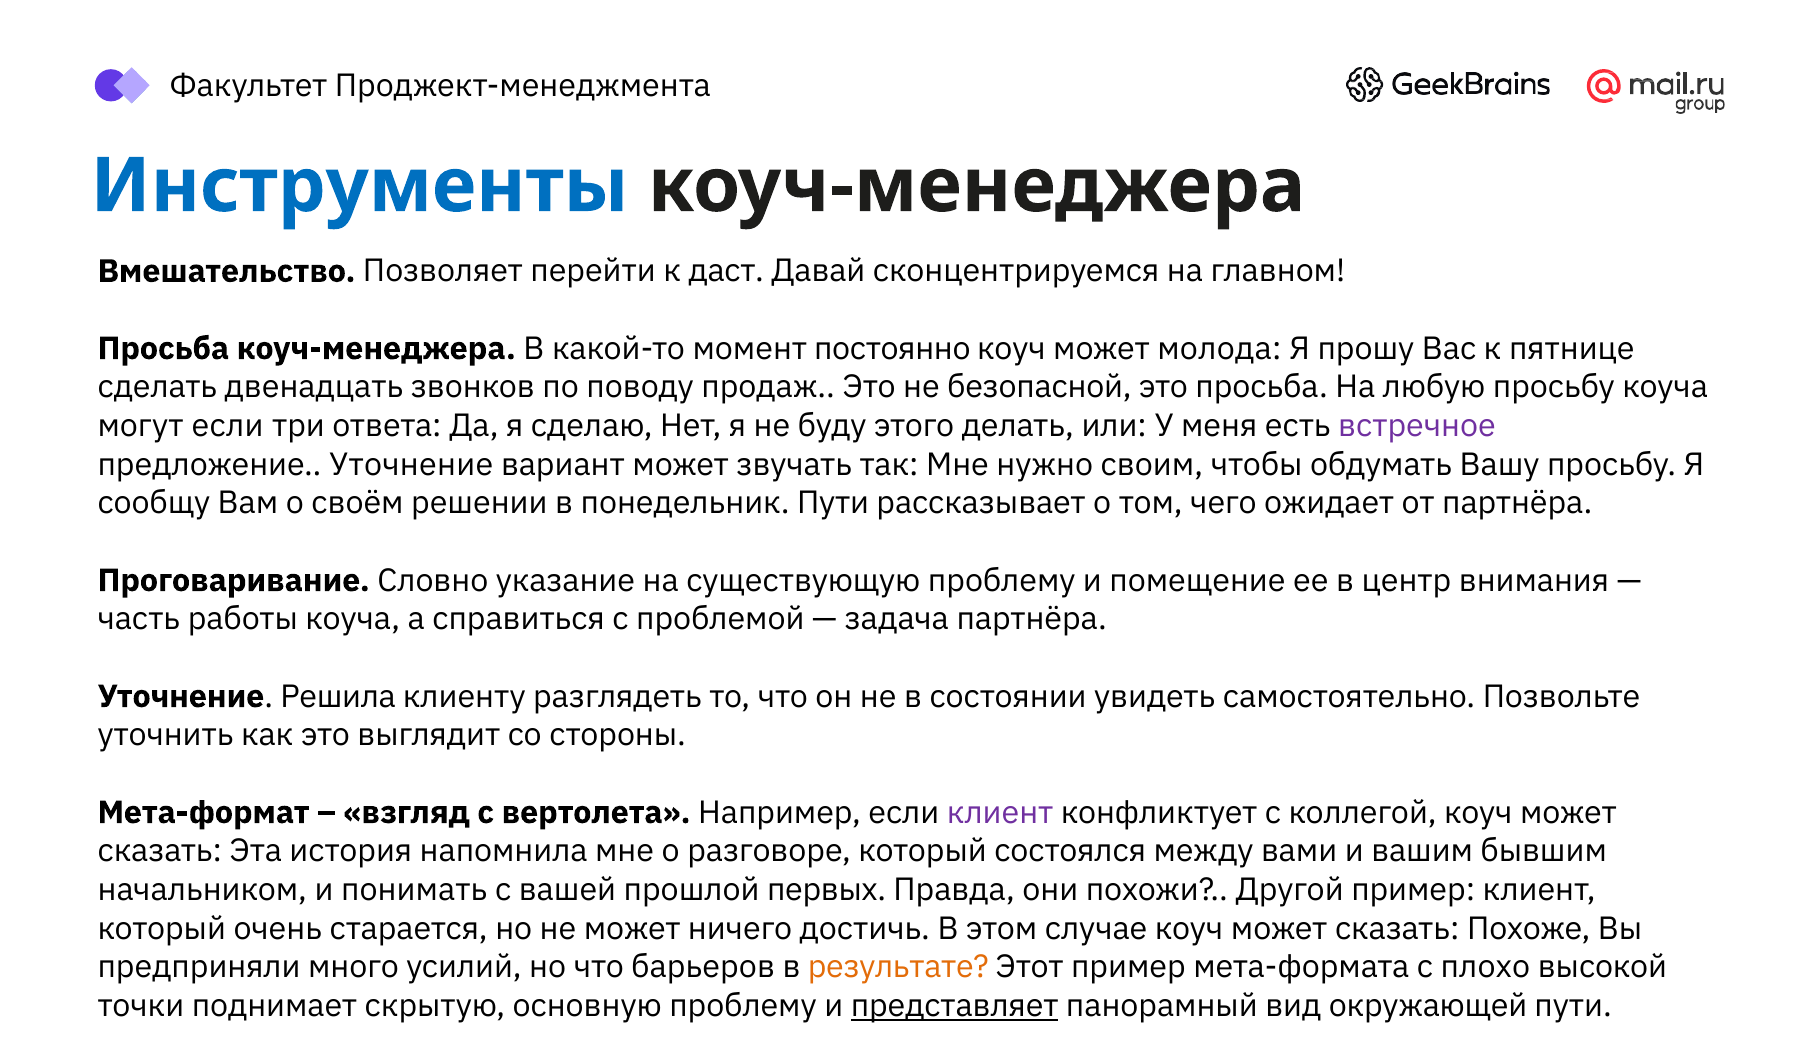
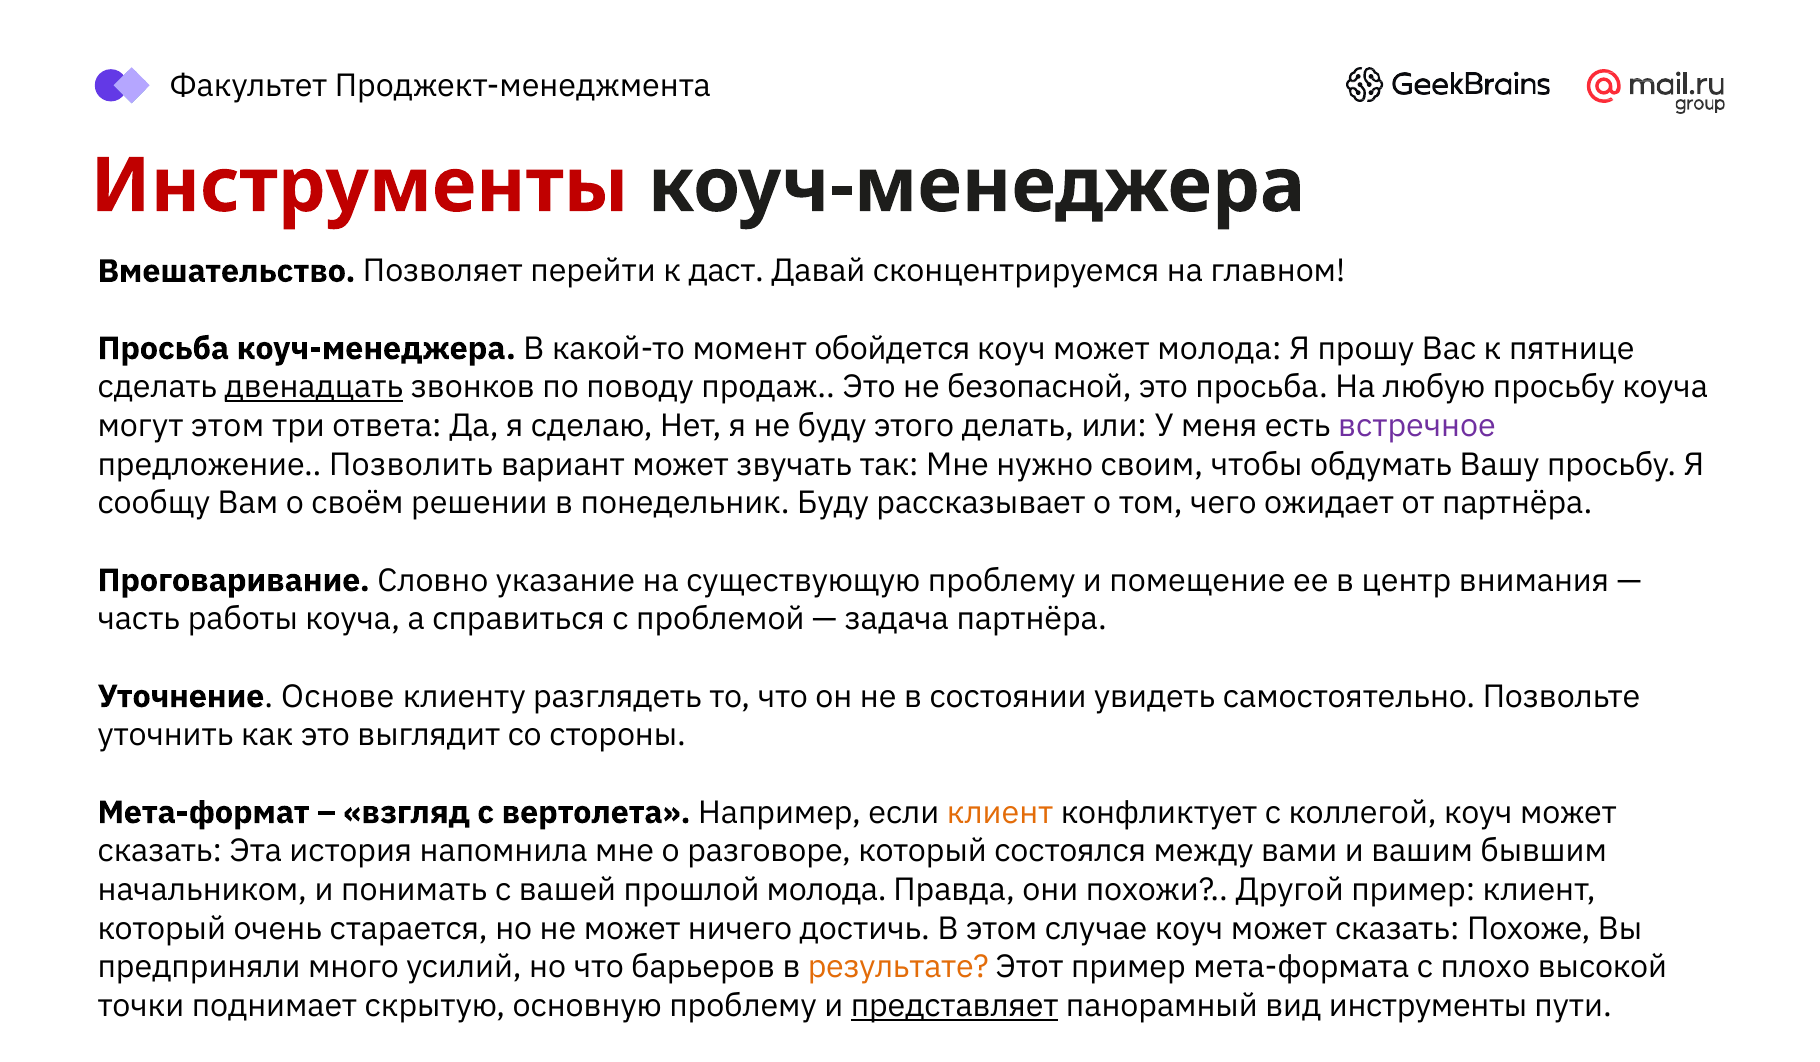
Инструменты at (360, 186) colour: blue -> red
постоянно: постоянно -> обойдется
двенадцать underline: none -> present
могут если: если -> этом
предложение Уточнение: Уточнение -> Позволить
понедельник Пути: Пути -> Буду
Решила: Решила -> Основе
клиент at (1000, 812) colour: purple -> orange
прошлой первых: первых -> молода
вид окружающей: окружающей -> инструменты
